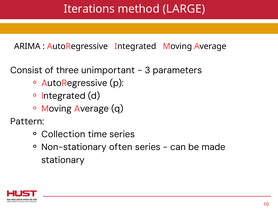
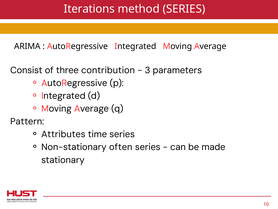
method LARGE: LARGE -> SERIES
unimportant: unimportant -> contribution
Collection: Collection -> Attributes
